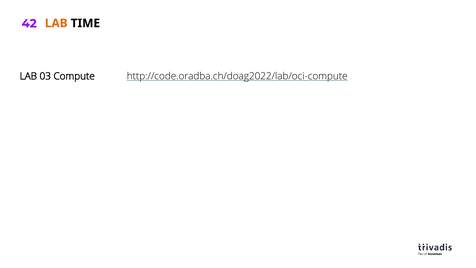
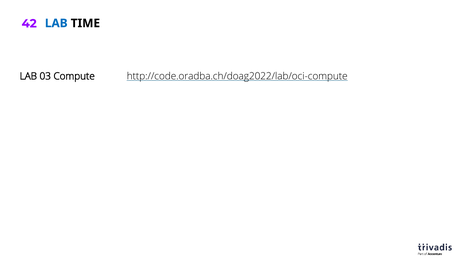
LAB at (56, 23) colour: orange -> blue
